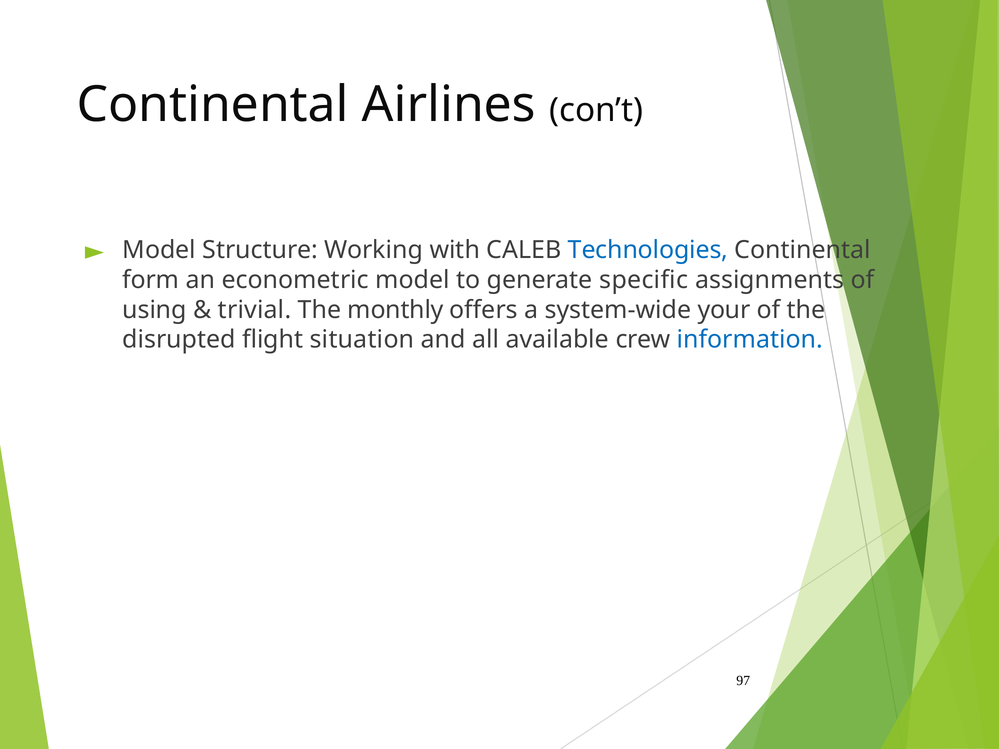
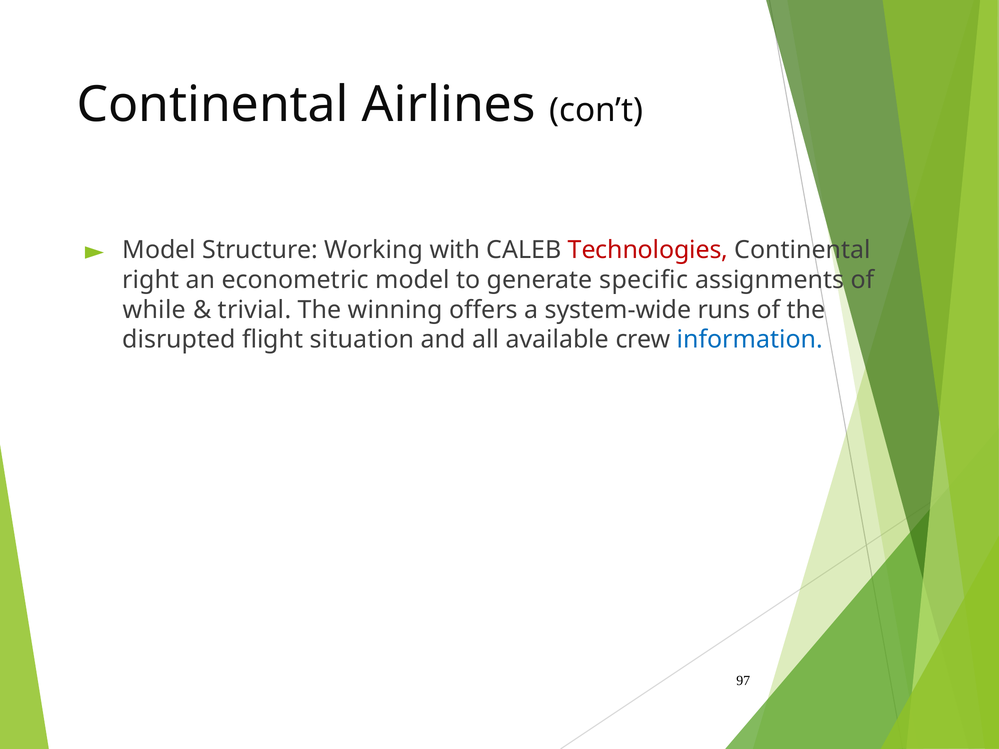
Technologies colour: blue -> red
form: form -> right
using: using -> while
monthly: monthly -> winning
your: your -> runs
